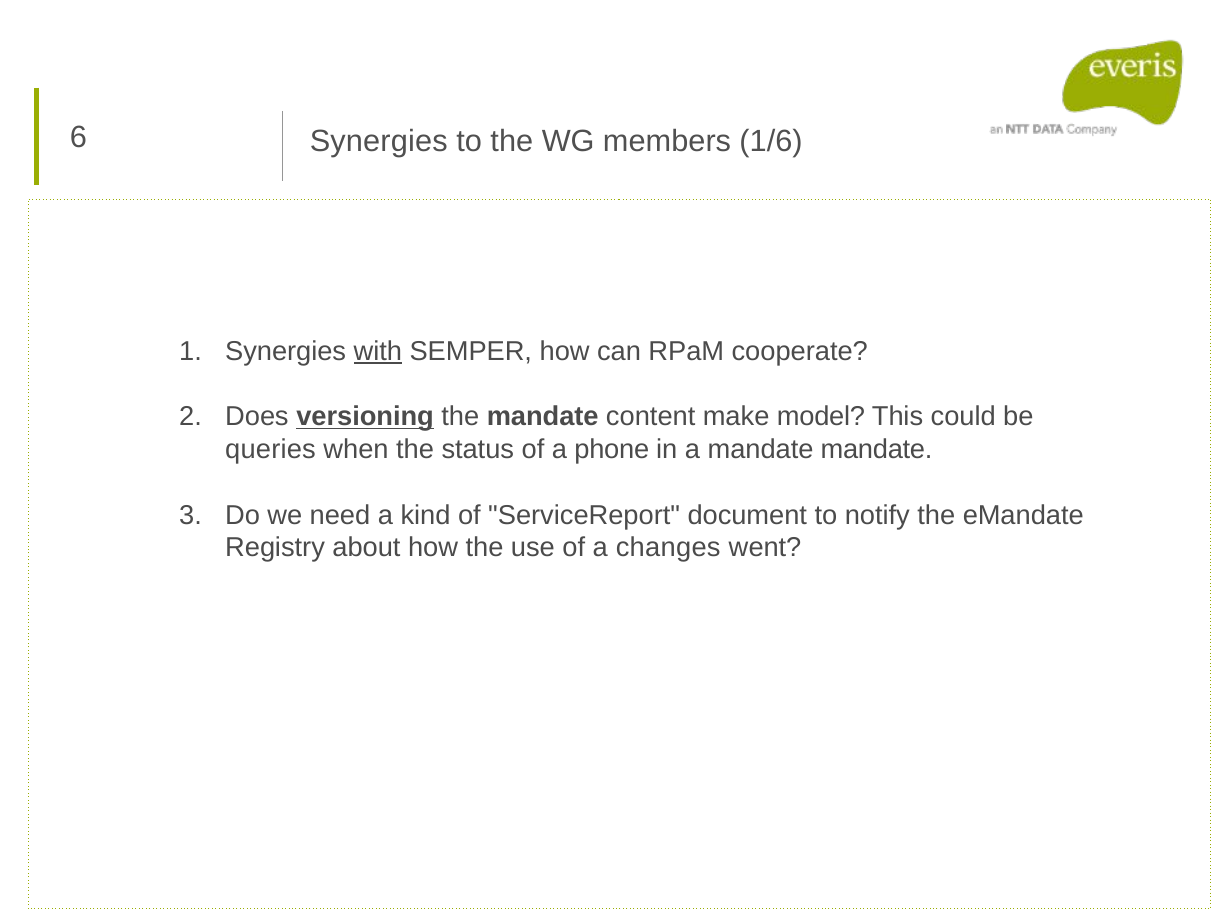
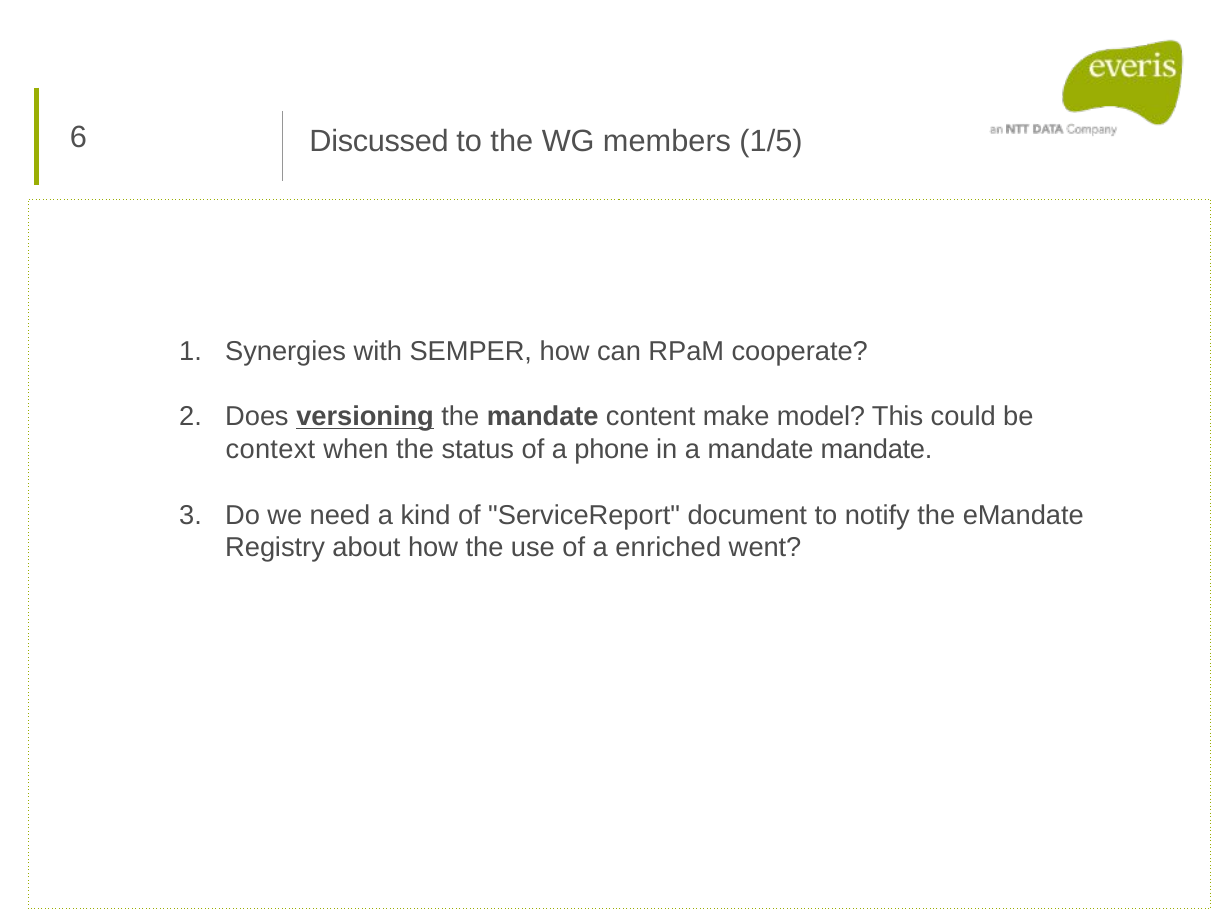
6 Synergies: Synergies -> Discussed
1/6: 1/6 -> 1/5
with underline: present -> none
queries: queries -> context
changes: changes -> enriched
